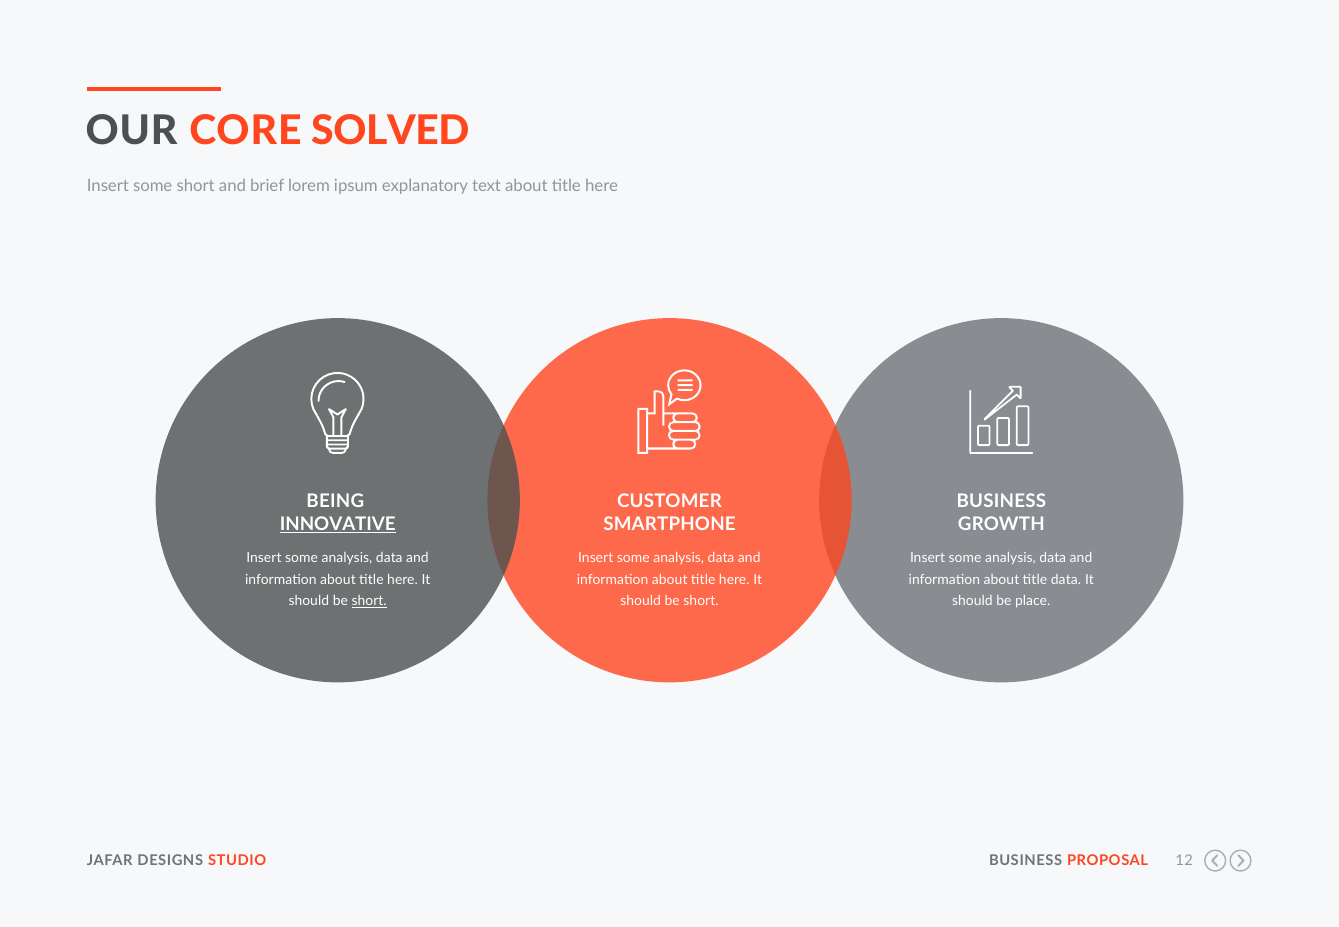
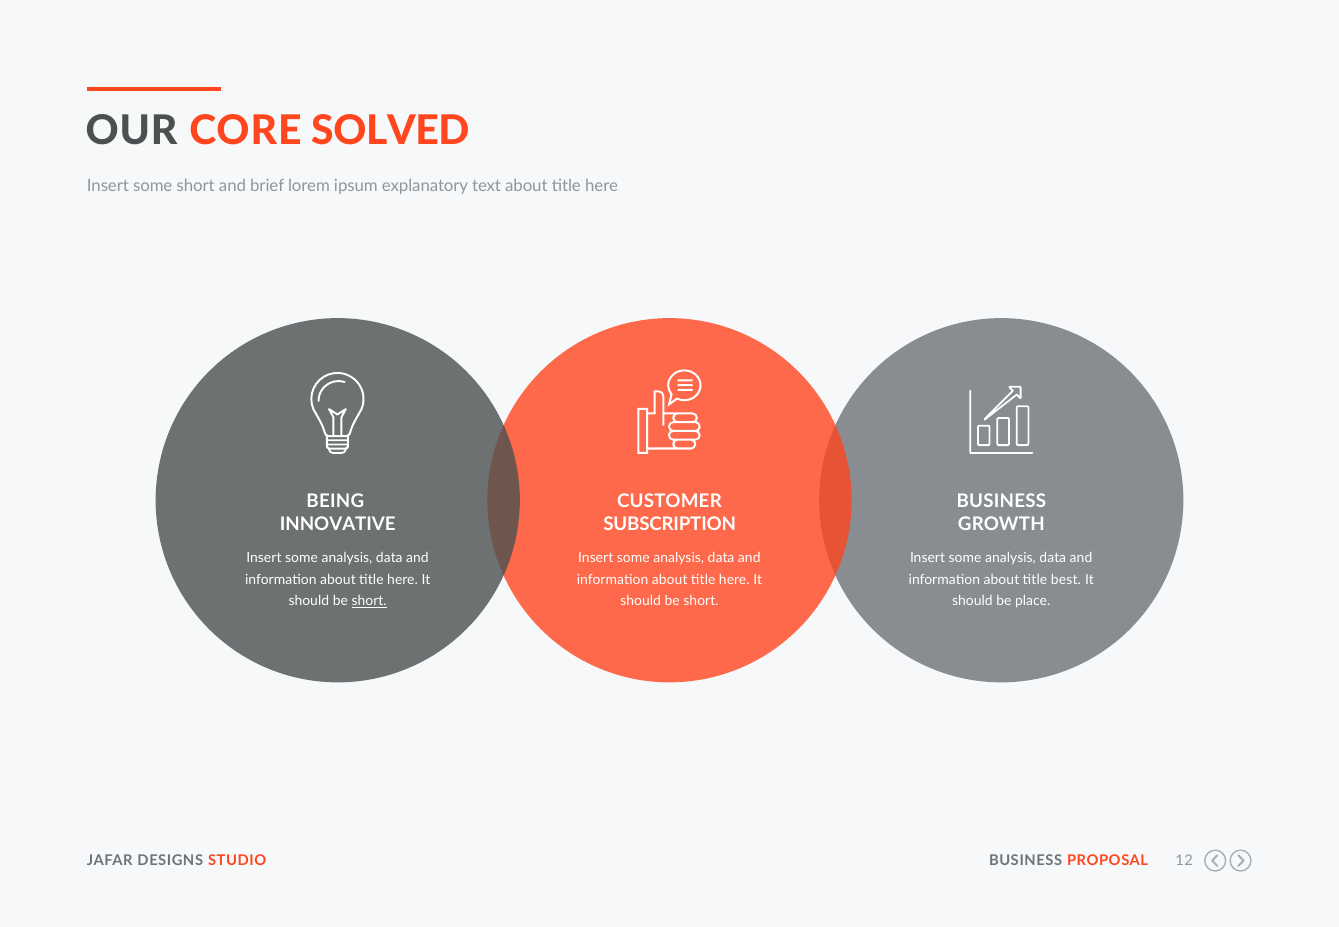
INNOVATIVE underline: present -> none
SMARTPHONE: SMARTPHONE -> SUBSCRIPTION
title data: data -> best
